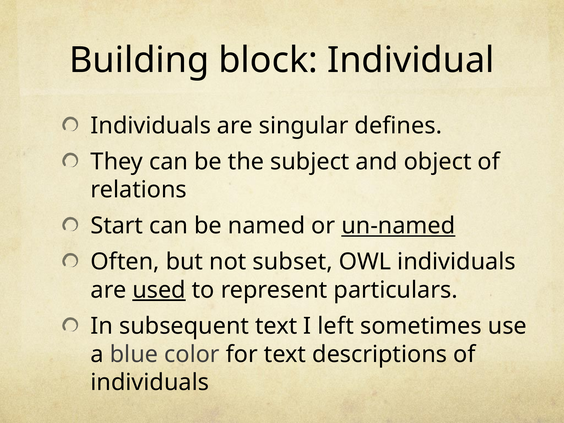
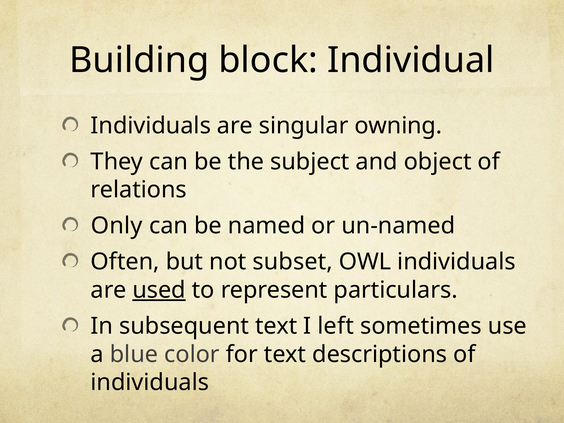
defines: defines -> owning
Start: Start -> Only
un-named underline: present -> none
